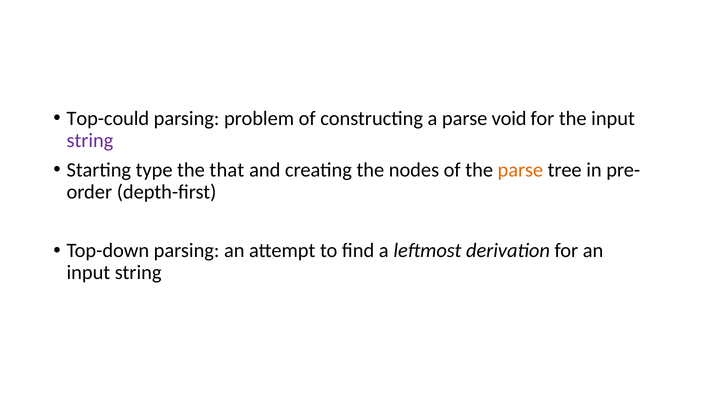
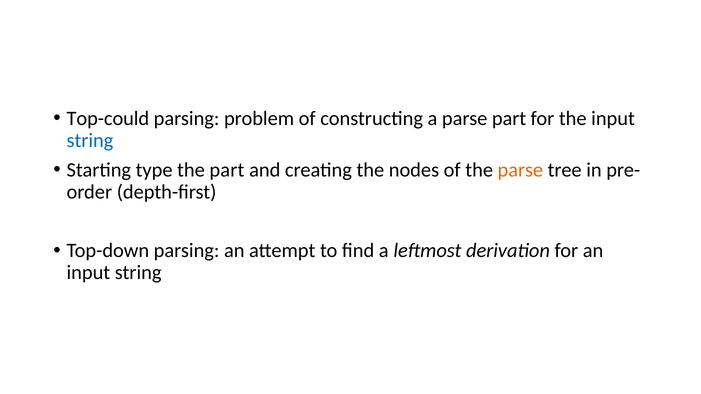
parse void: void -> part
string at (90, 141) colour: purple -> blue
the that: that -> part
